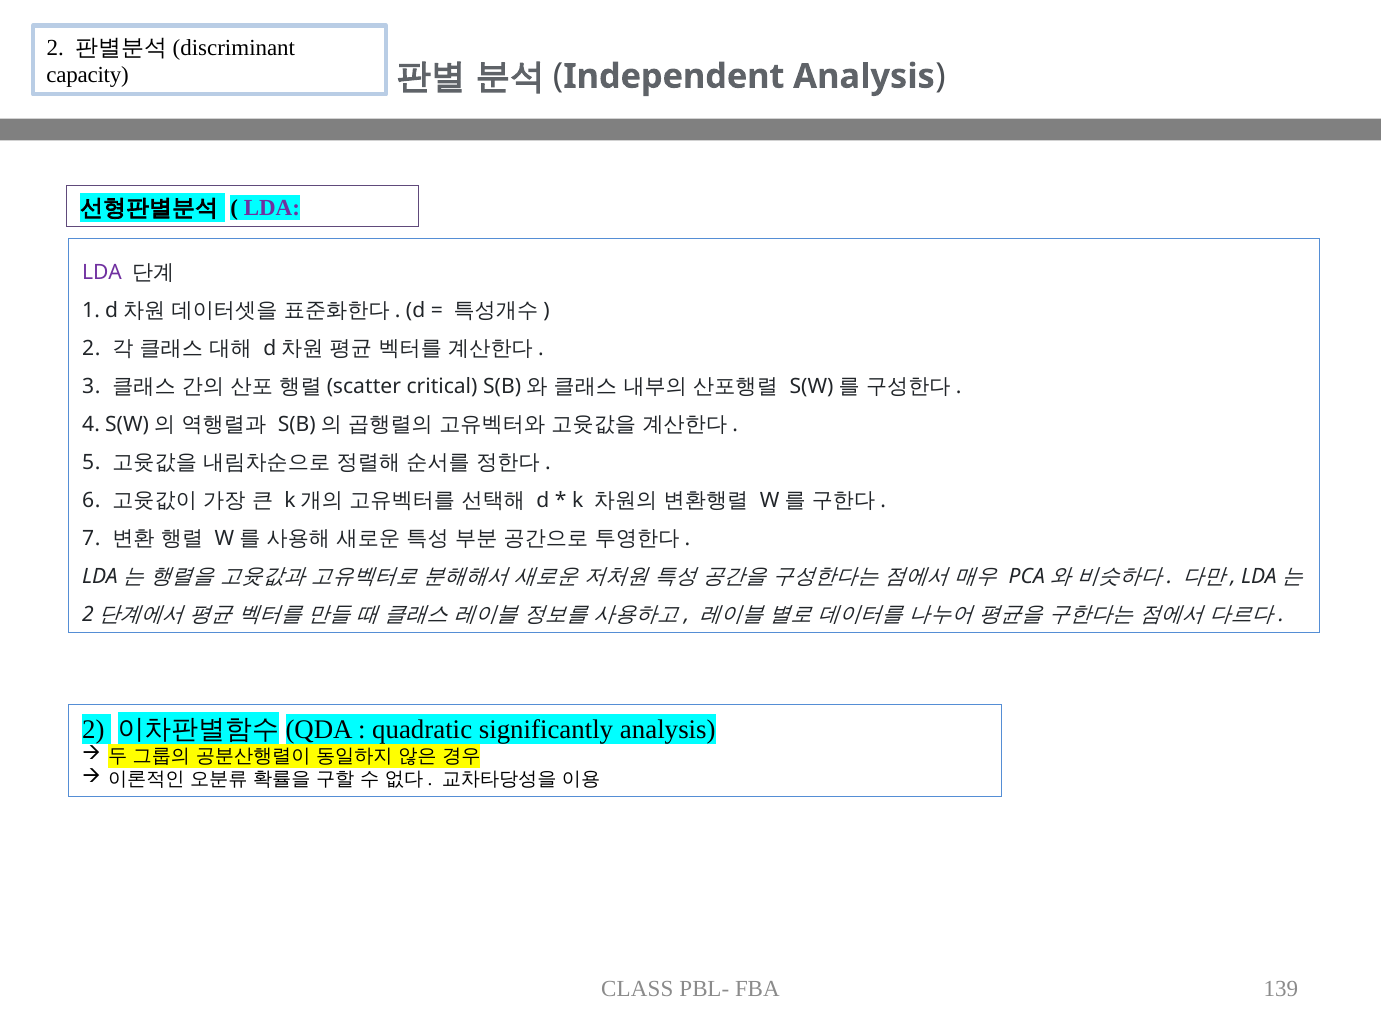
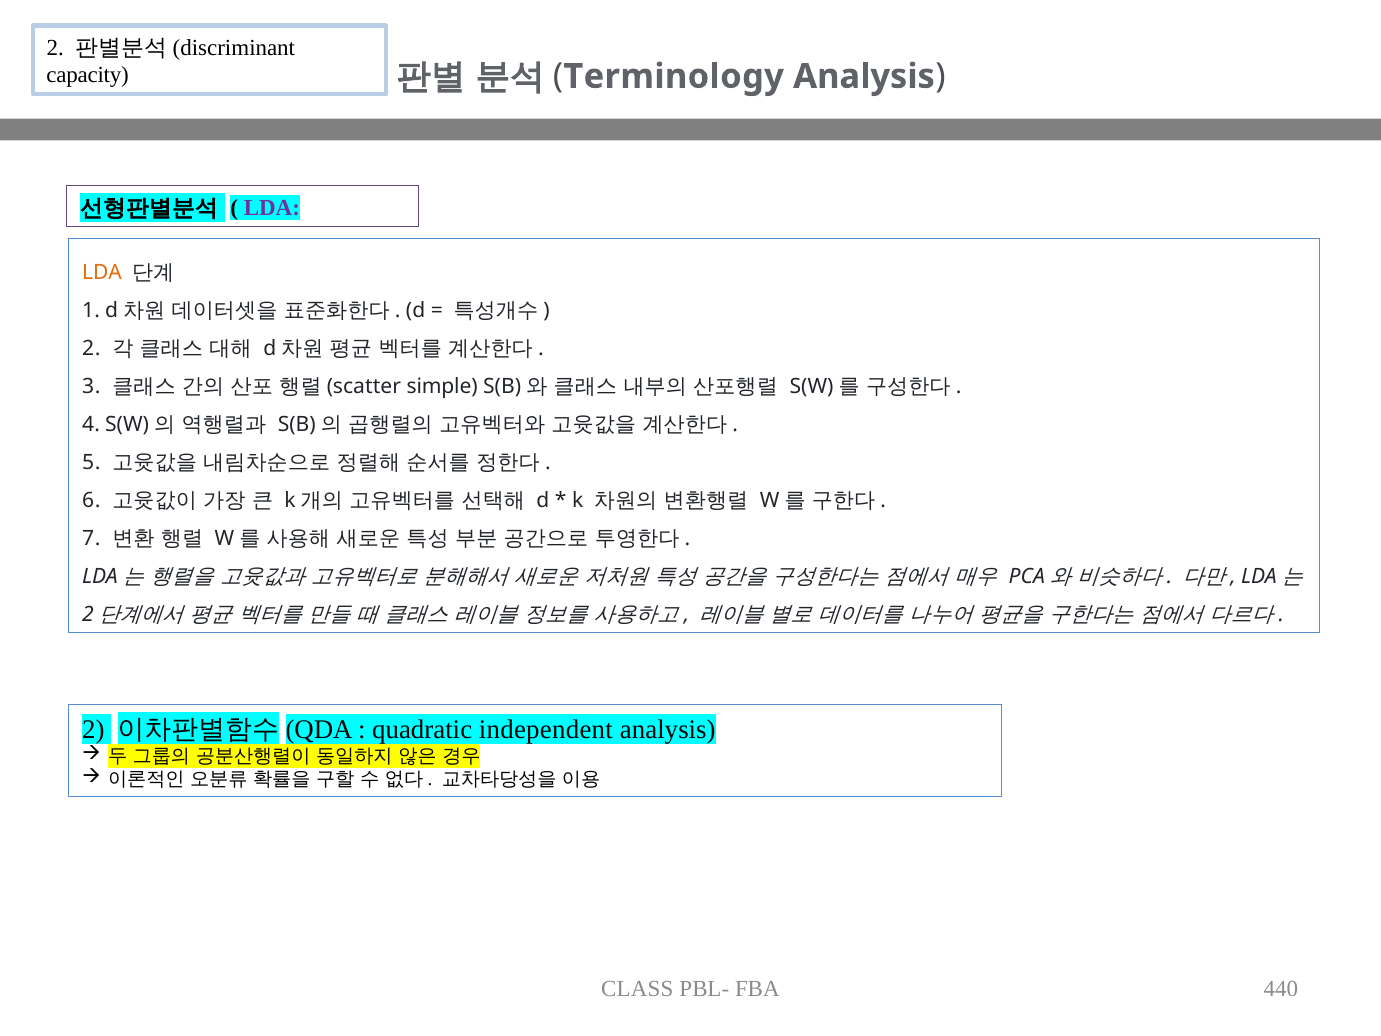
Independent: Independent -> Terminology
LDA at (102, 272) colour: purple -> orange
critical: critical -> simple
significantly: significantly -> independent
139: 139 -> 440
